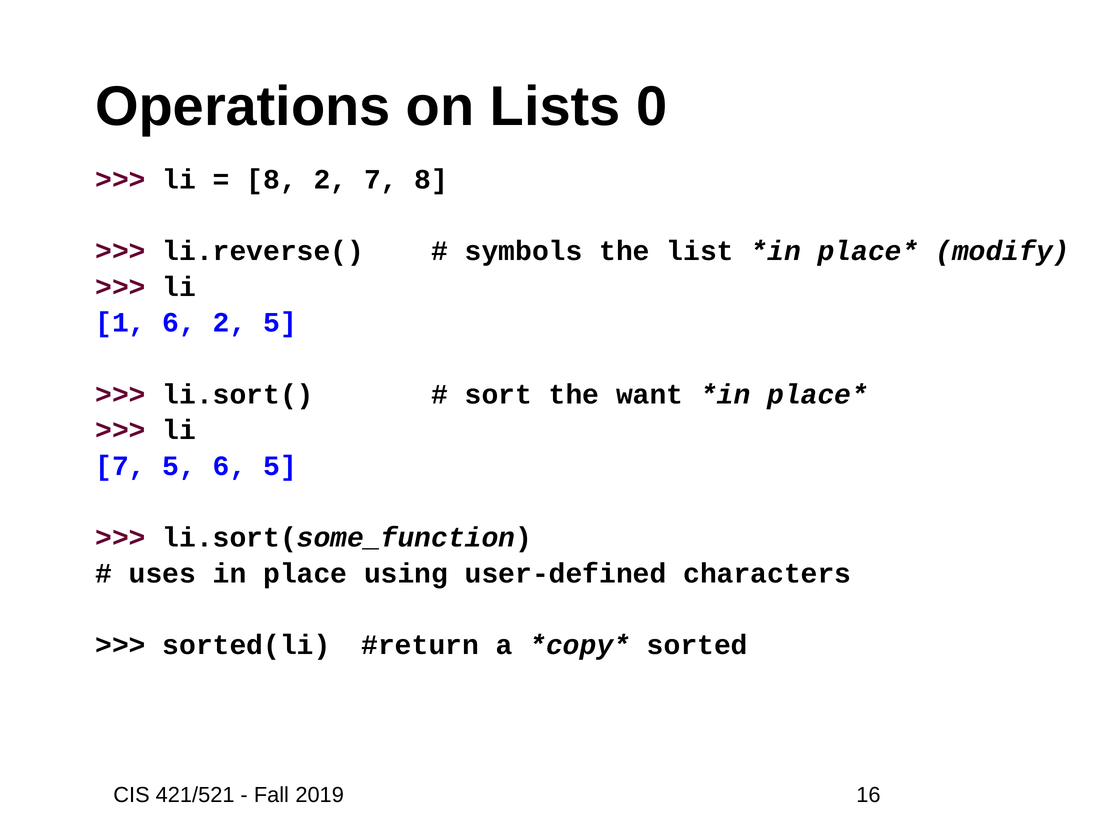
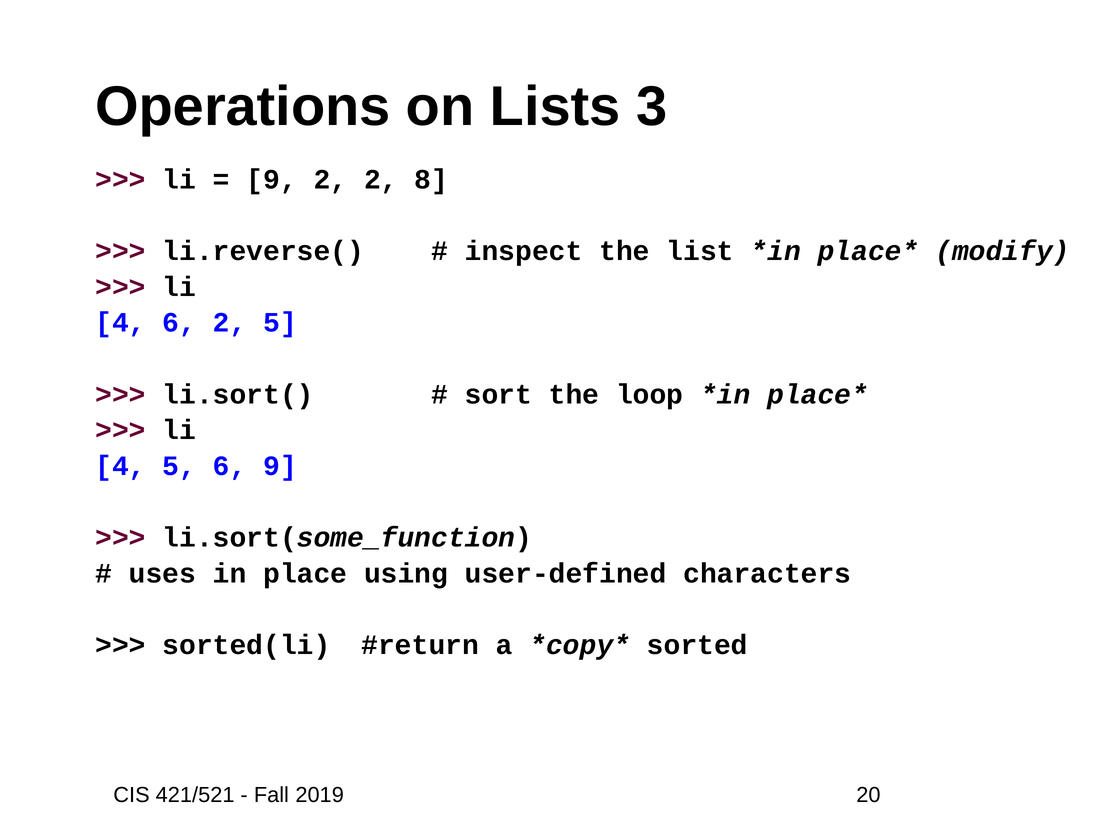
0: 0 -> 3
8 at (272, 179): 8 -> 9
2 7: 7 -> 2
symbols: symbols -> inspect
1 at (120, 323): 1 -> 4
want: want -> loop
7 at (120, 466): 7 -> 4
6 5: 5 -> 9
16: 16 -> 20
